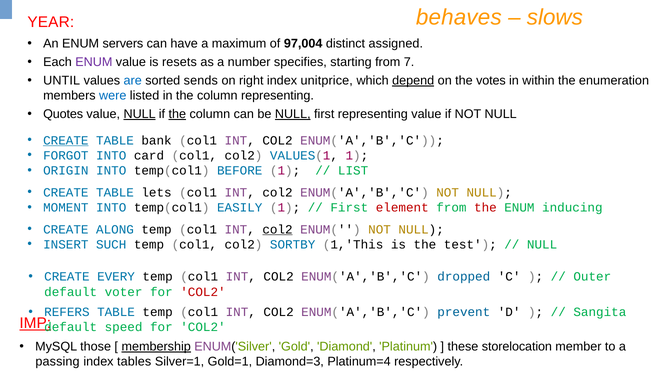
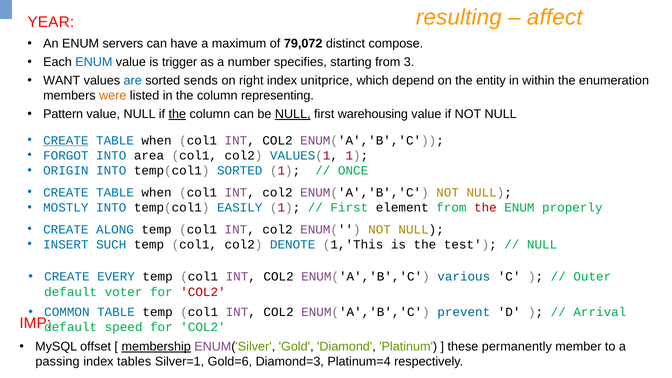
behaves: behaves -> resulting
slows: slows -> affect
97,004: 97,004 -> 79,072
assigned: assigned -> compose
ENUM at (94, 62) colour: purple -> blue
resets: resets -> trigger
7: 7 -> 3
UNTIL: UNTIL -> WANT
depend underline: present -> none
votes: votes -> entity
were colour: blue -> orange
Quotes: Quotes -> Pattern
NULL at (140, 114) underline: present -> none
first representing: representing -> warehousing
bank at (157, 140): bank -> when
card: card -> area
temp(col1 BEFORE: BEFORE -> SORTED
LIST: LIST -> ONCE
lets at (157, 192): lets -> when
MOMENT: MOMENT -> MOSTLY
element colour: red -> black
inducing: inducing -> properly
col2 at (278, 229) underline: present -> none
SORTBY: SORTBY -> DENOTE
dropped: dropped -> various
REFERS: REFERS -> COMMON
Sangita: Sangita -> Arrival
IMP underline: present -> none
those: those -> offset
storelocation: storelocation -> permanently
Gold=1: Gold=1 -> Gold=6
